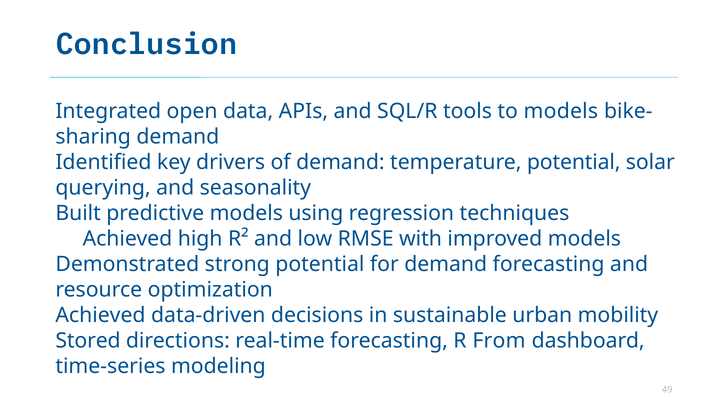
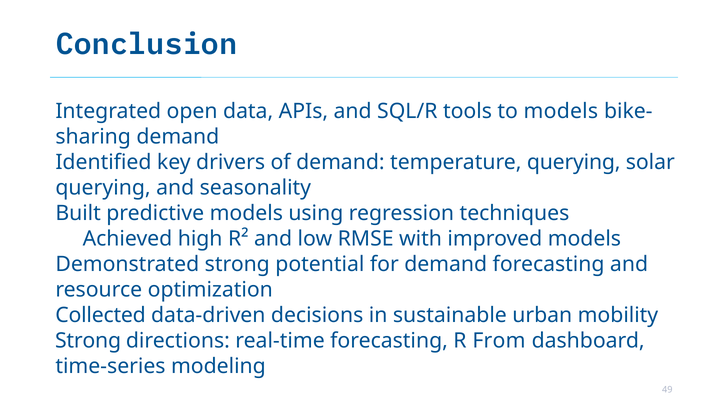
temperature potential: potential -> querying
Achieved at (100, 316): Achieved -> Collected
Stored at (88, 341): Stored -> Strong
